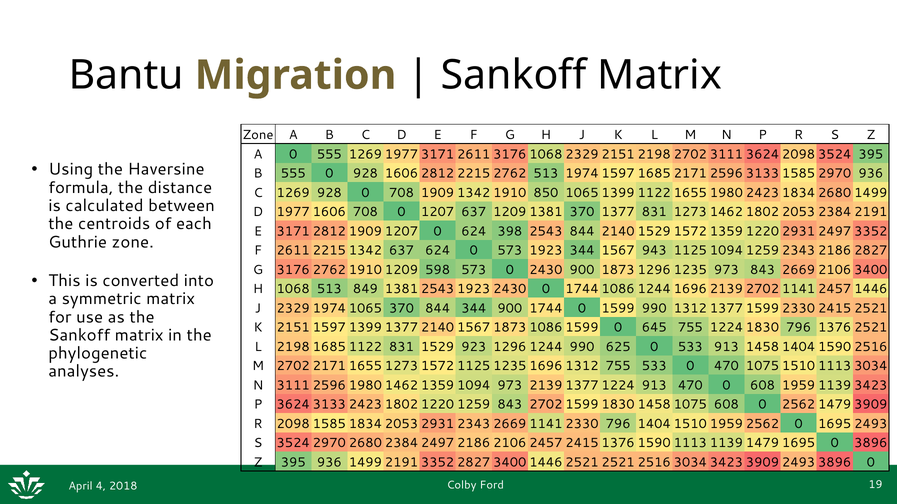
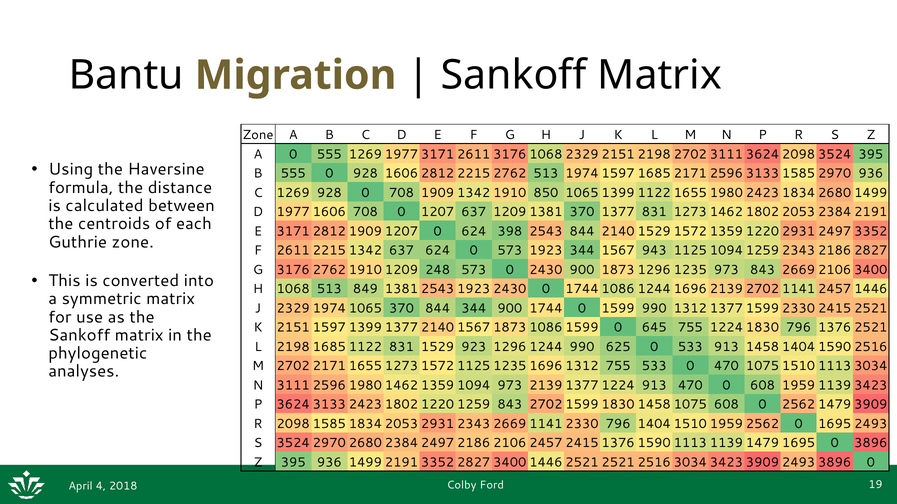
598: 598 -> 248
